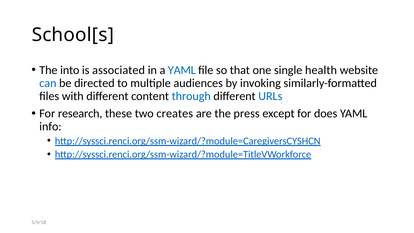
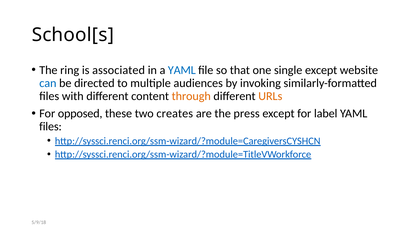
into: into -> ring
single health: health -> except
through colour: blue -> orange
URLs colour: blue -> orange
research: research -> opposed
does: does -> label
info at (50, 126): info -> files
